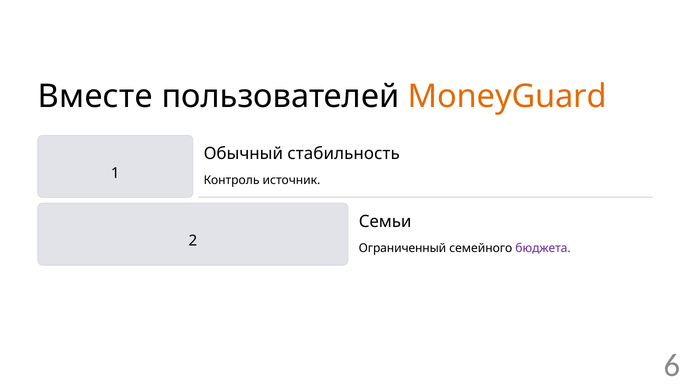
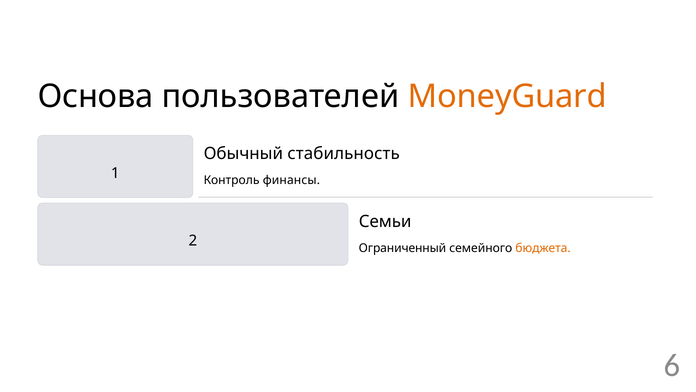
Вместе: Вместе -> Основа
источник: источник -> финансы
бюджета colour: purple -> orange
